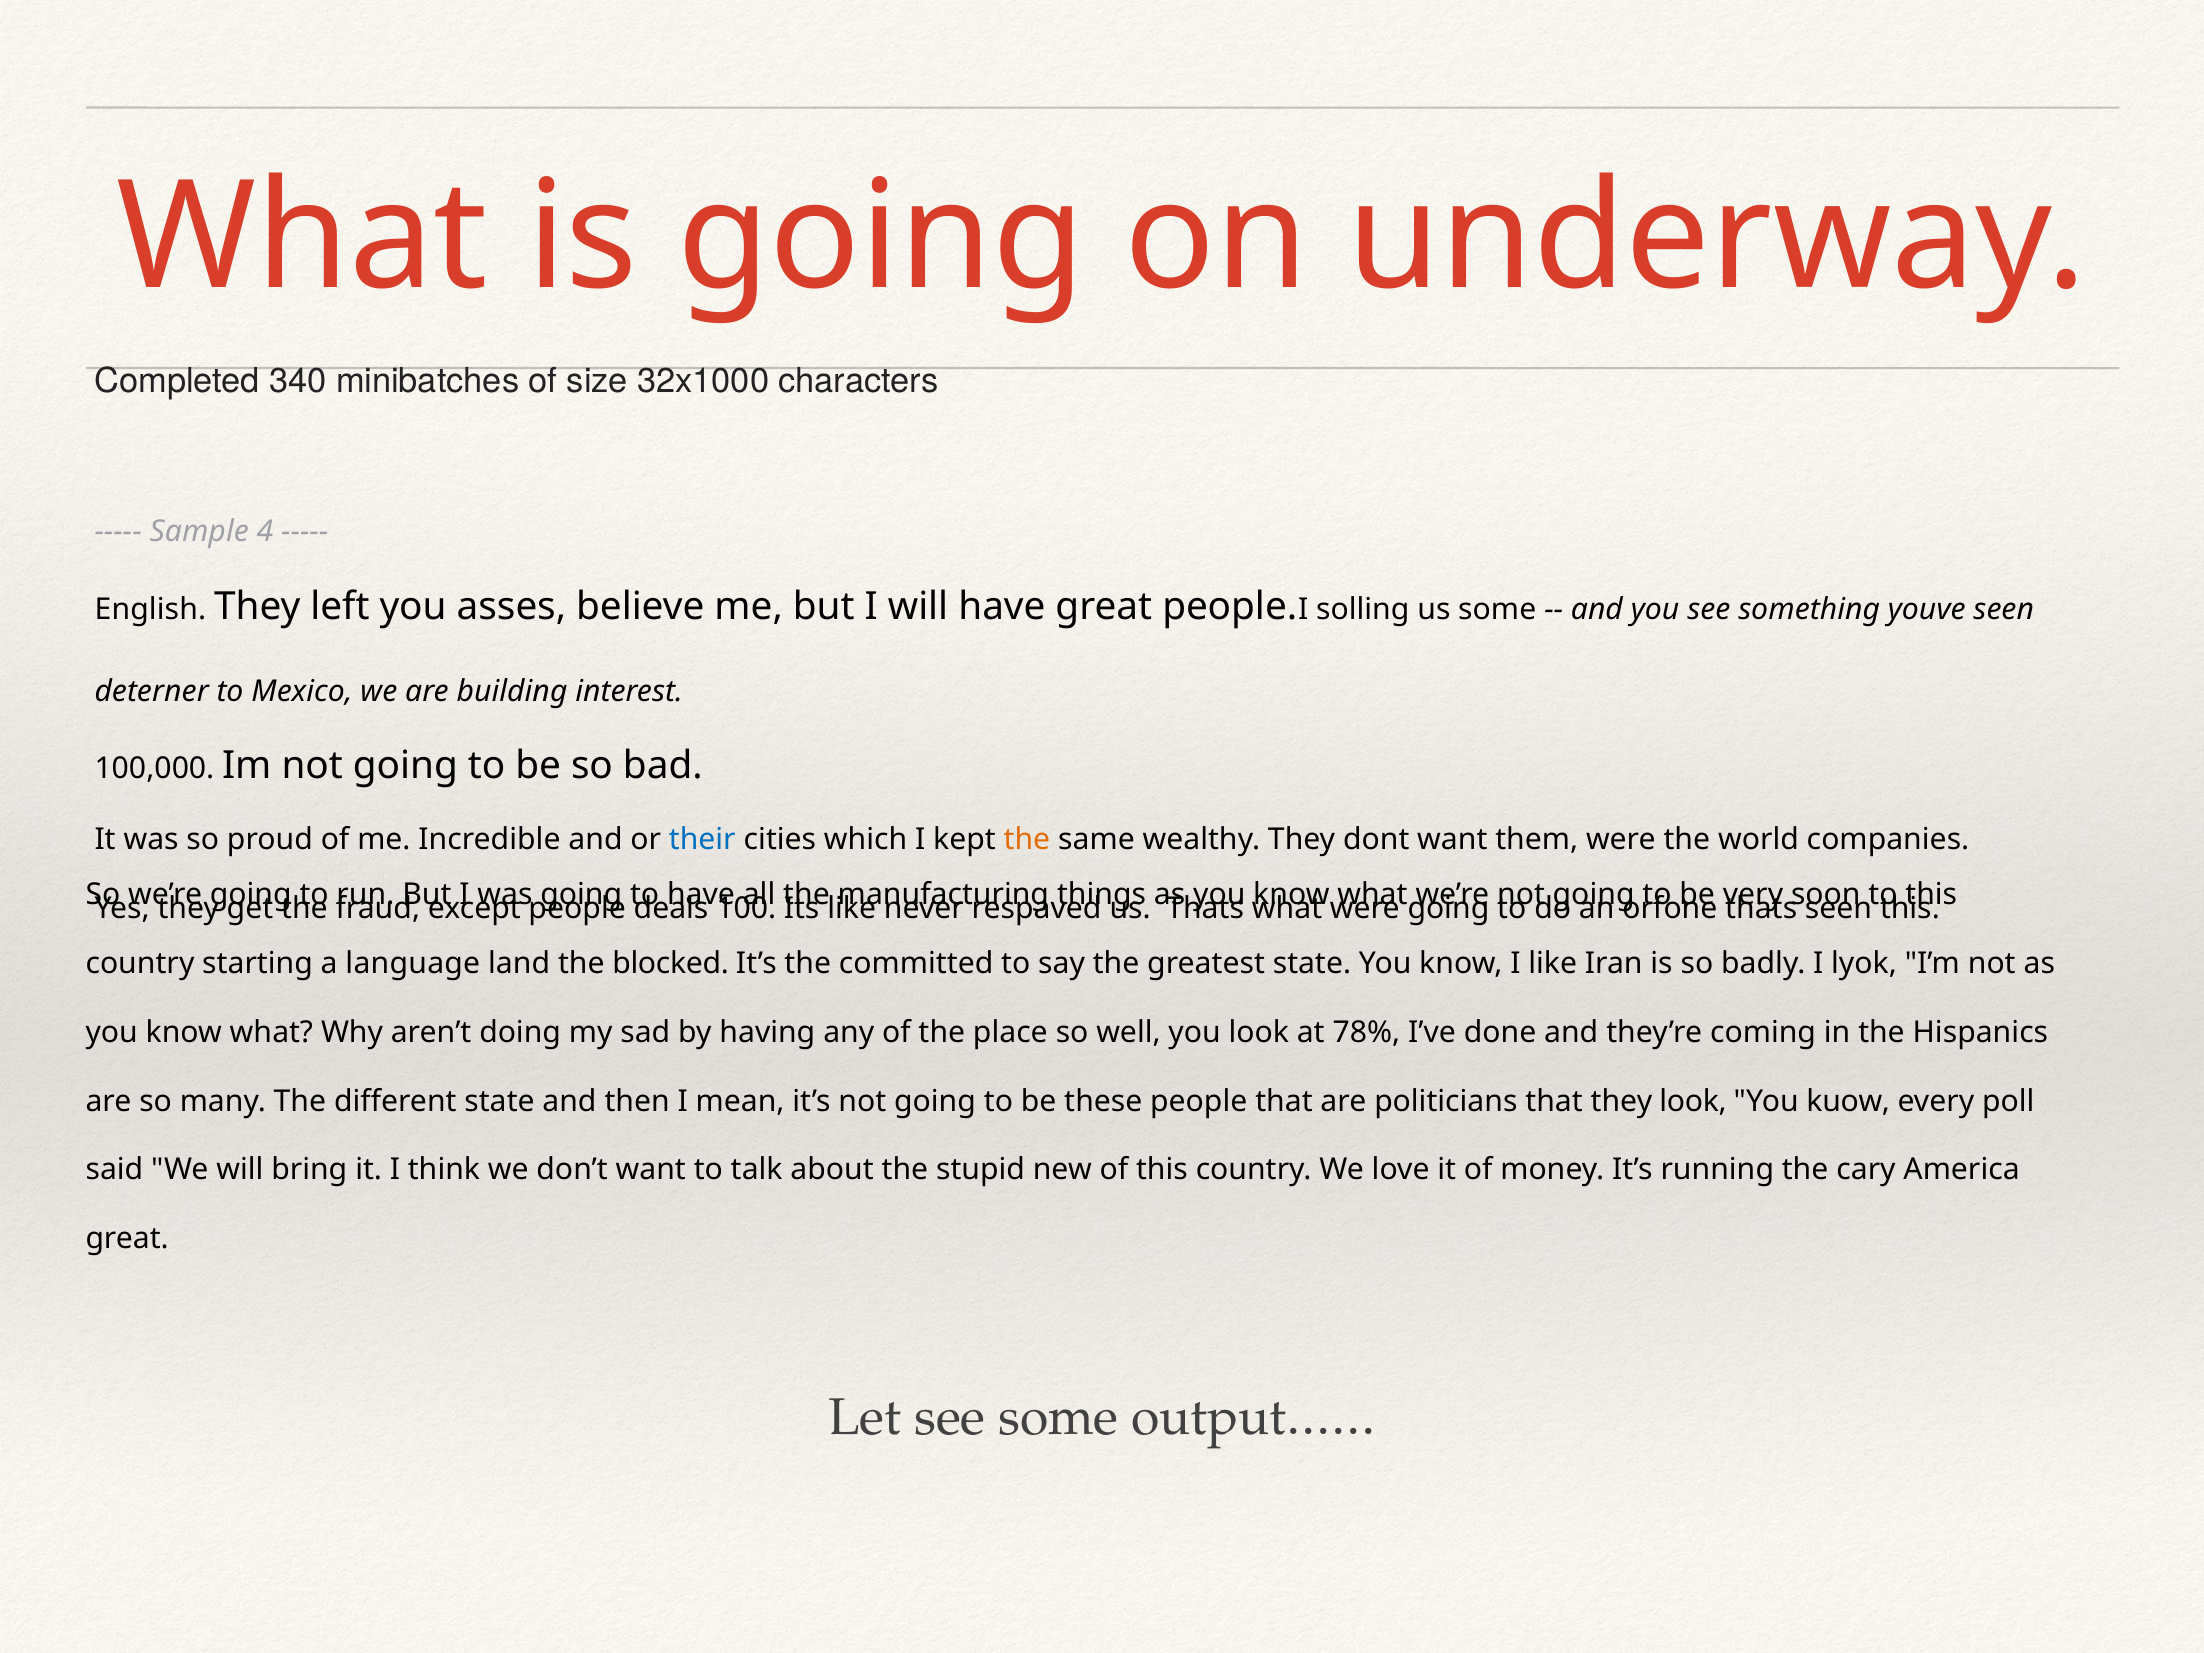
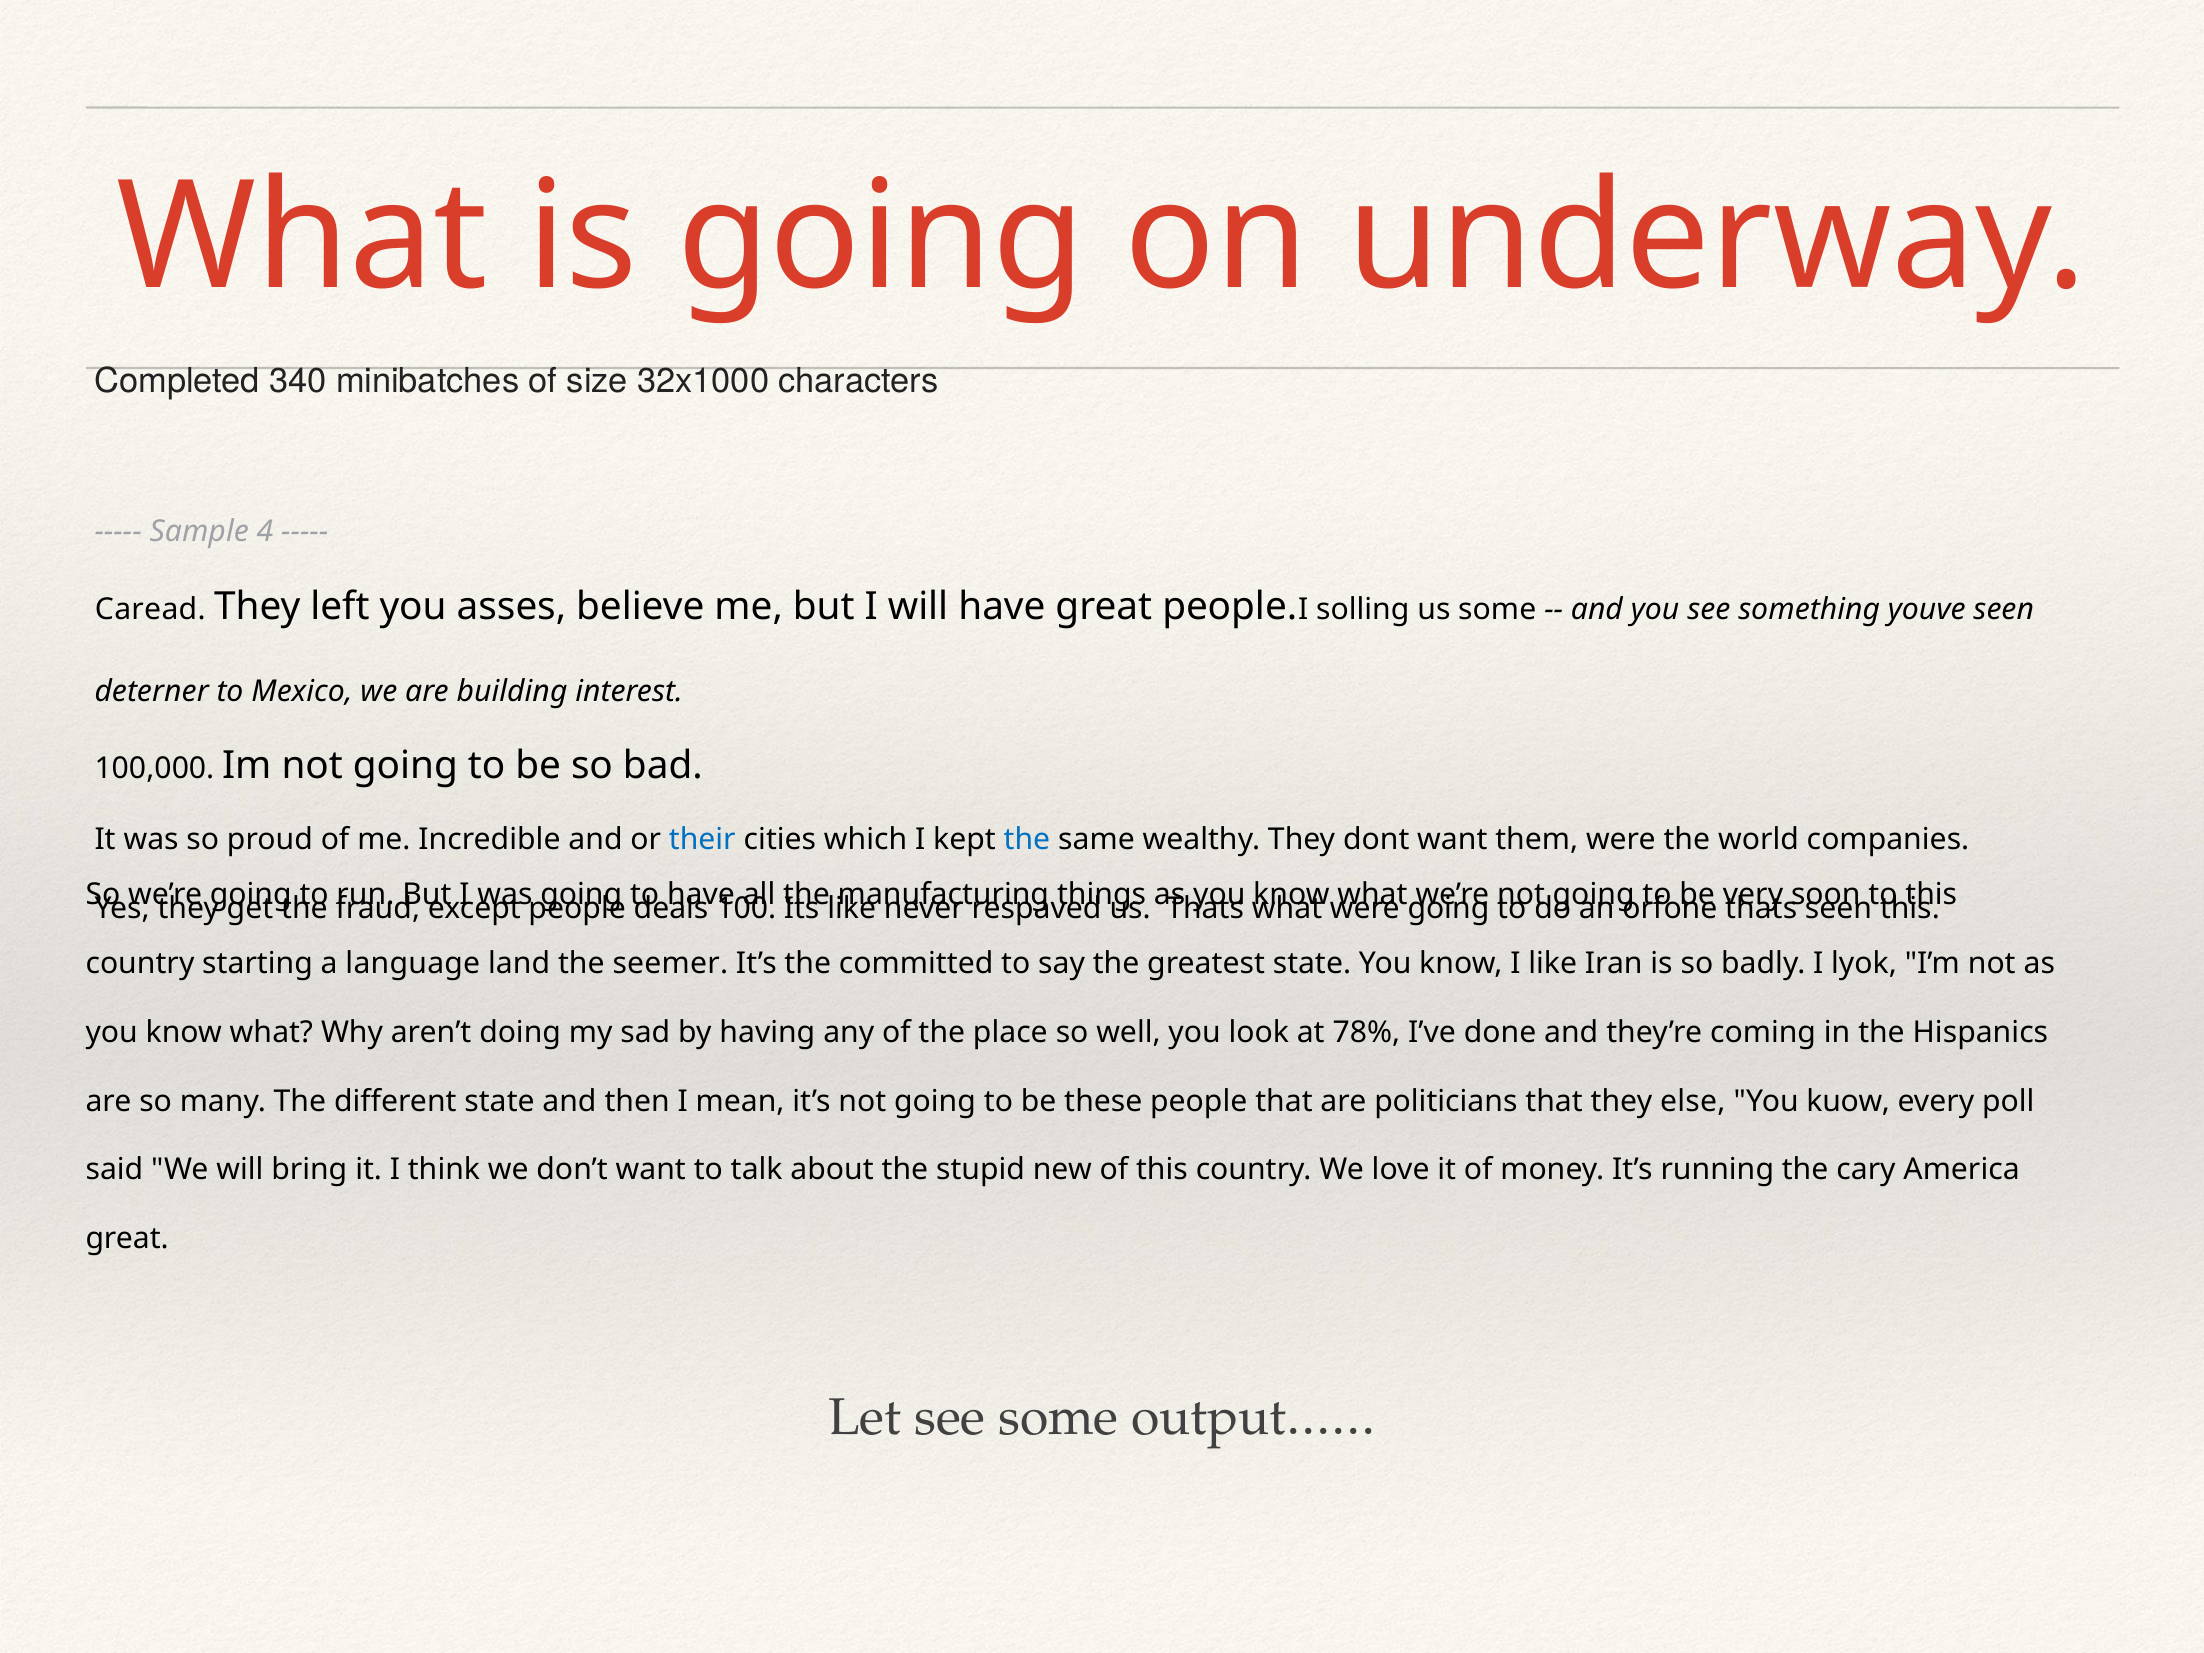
English: English -> Caread
the at (1027, 840) colour: orange -> blue
blocked: blocked -> seemer
they look: look -> else
